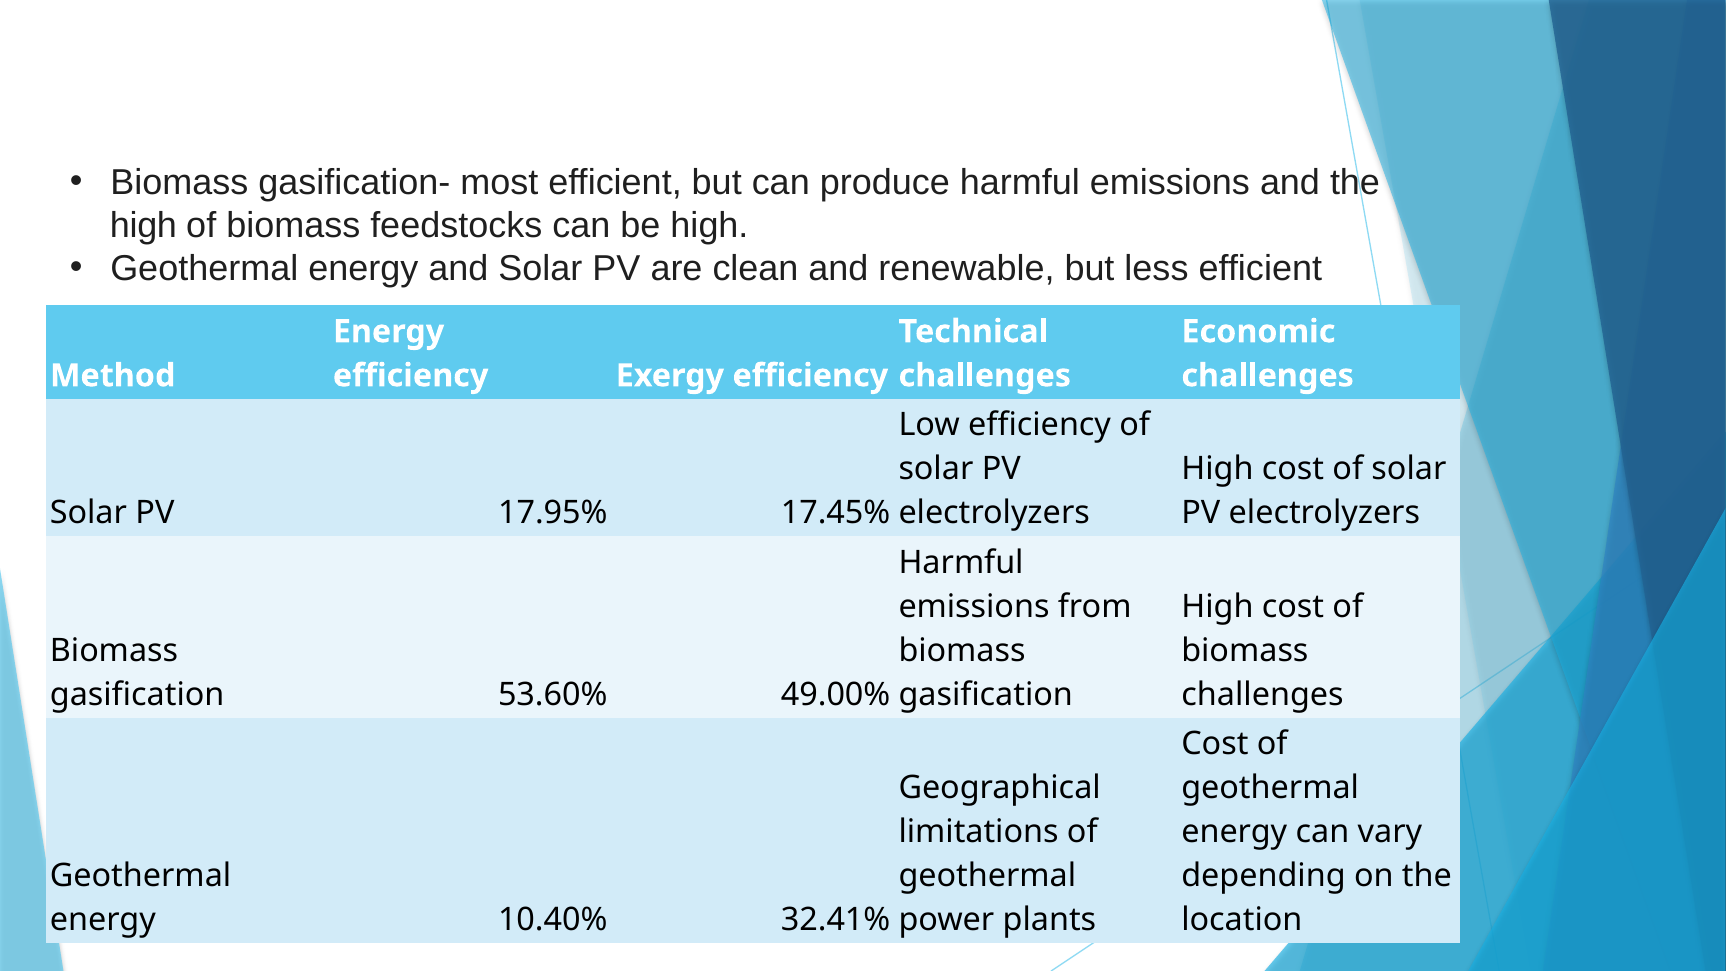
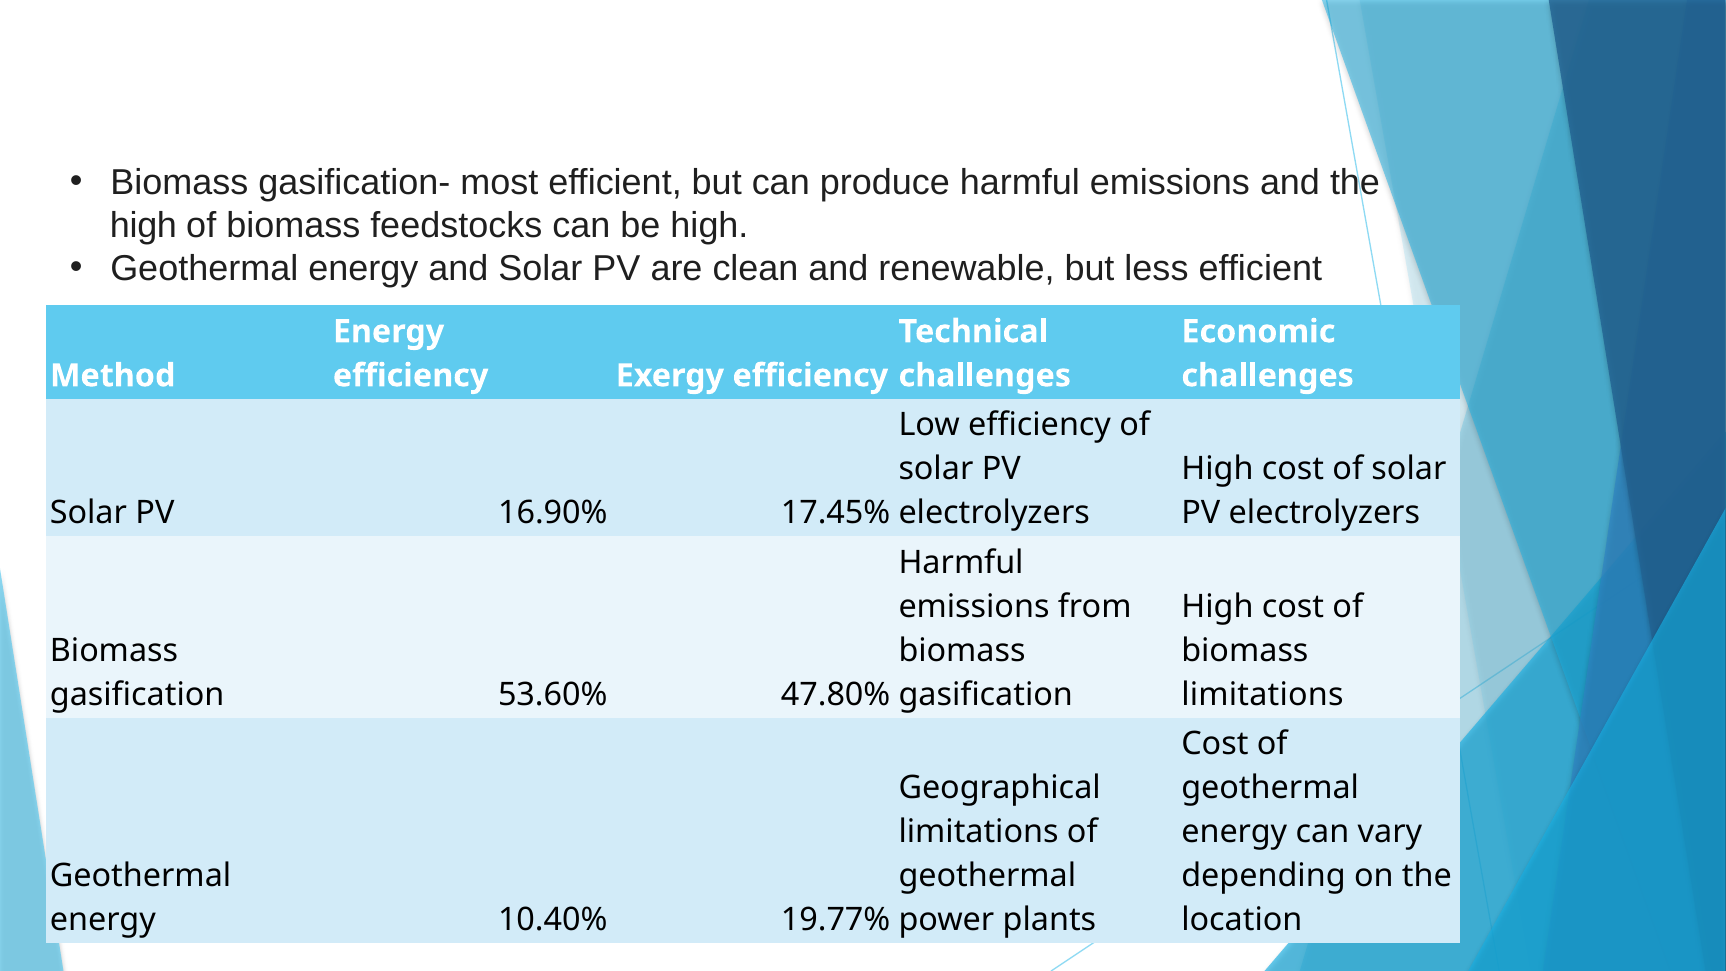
17.95%: 17.95% -> 16.90%
49.00%: 49.00% -> 47.80%
challenges at (1263, 695): challenges -> limitations
32.41%: 32.41% -> 19.77%
